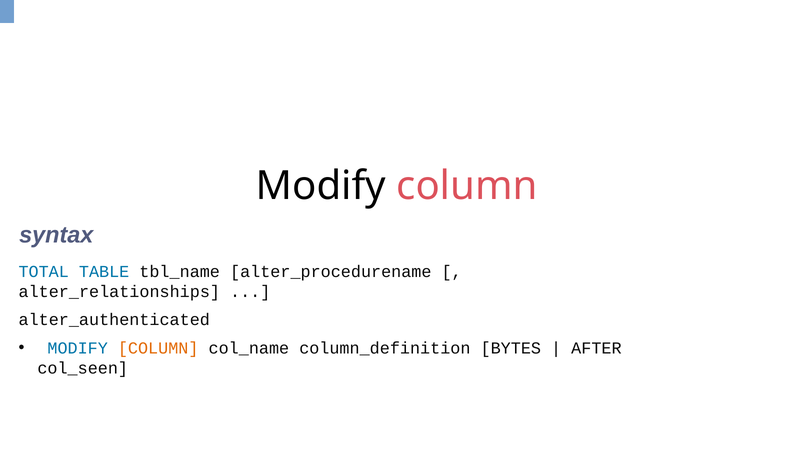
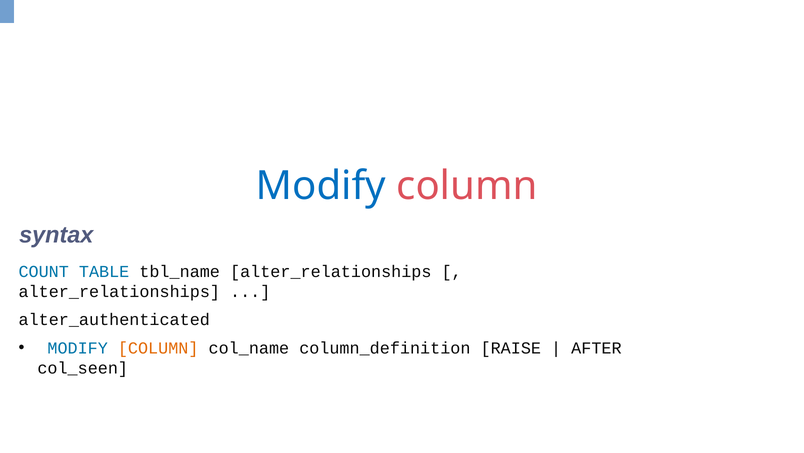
Modify at (321, 186) colour: black -> blue
TOTAL: TOTAL -> COUNT
tbl_name alter_procedurename: alter_procedurename -> alter_relationships
BYTES: BYTES -> RAISE
